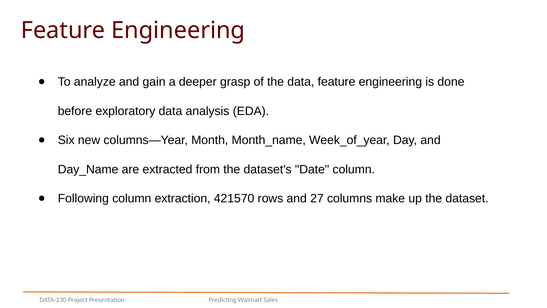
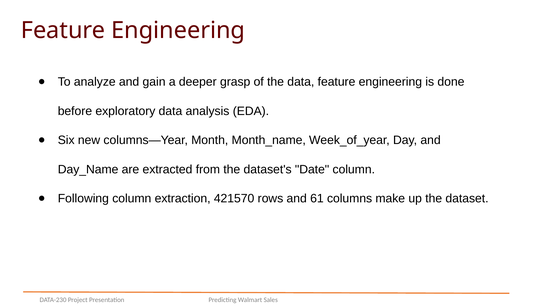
27: 27 -> 61
